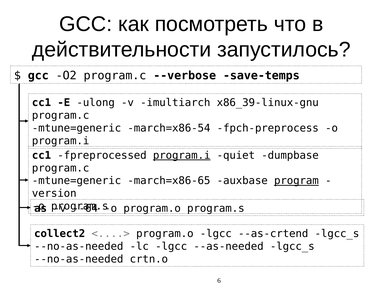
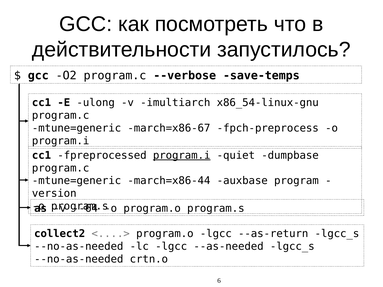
x86_39-linux-gnu: x86_39-linux-gnu -> x86_54-linux-gnu
march=x86-54: march=x86-54 -> march=x86-67
march=x86-65: march=x86-65 -> march=x86-44
program underline: present -> none
--as-crtend: --as-crtend -> --as-return
